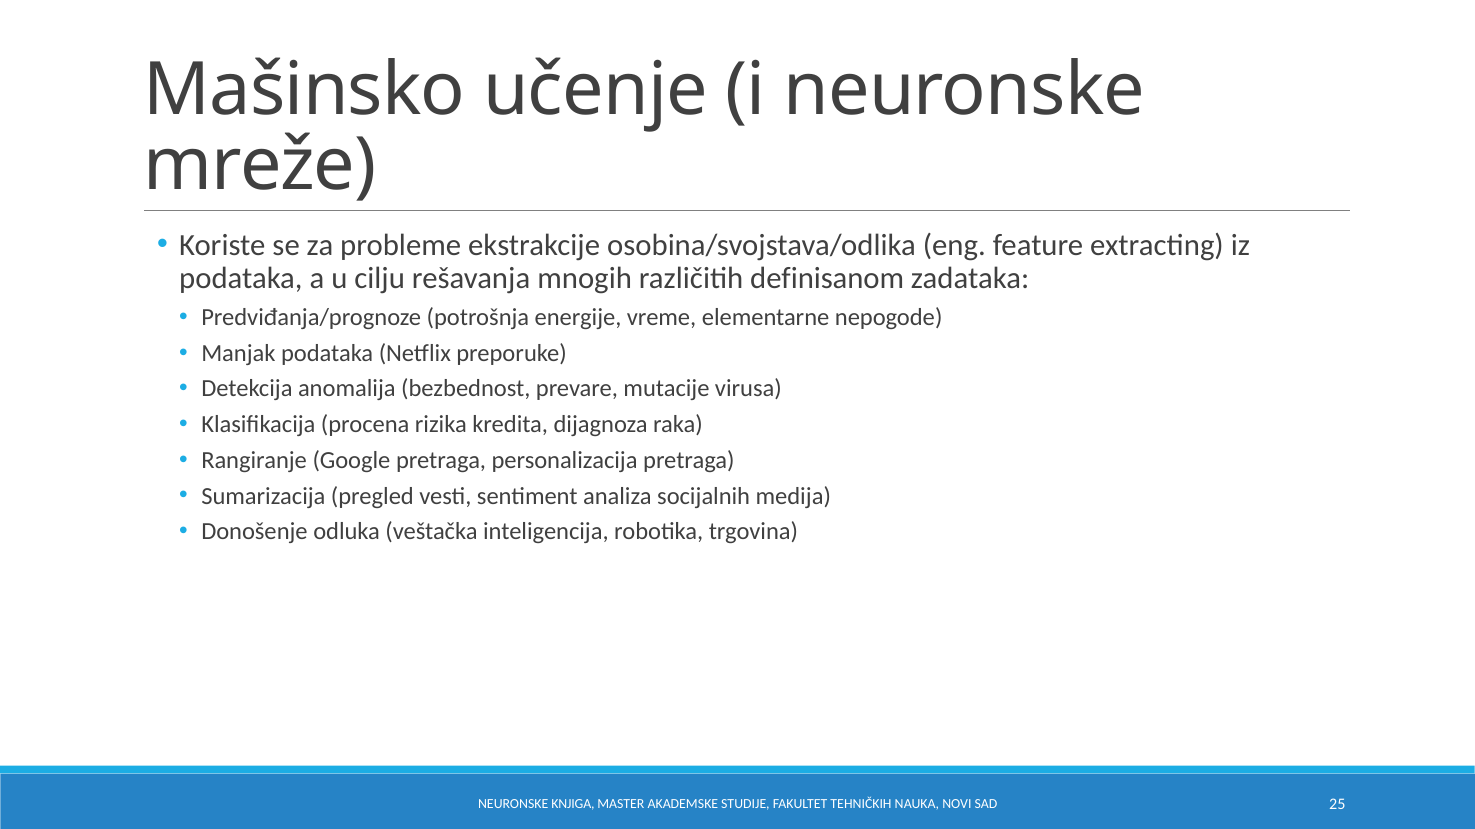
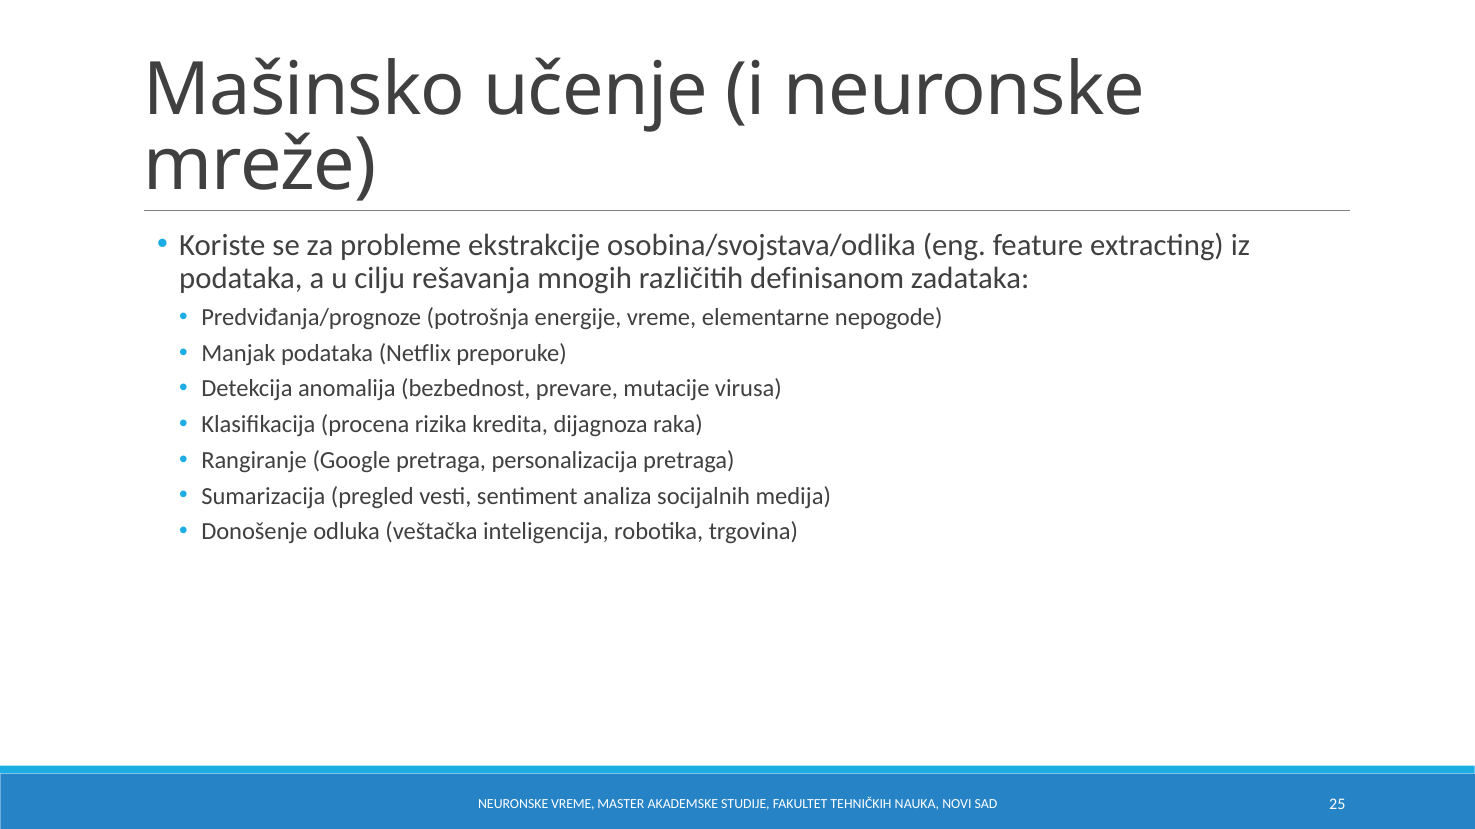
NEURONSKE KNJIGA: KNJIGA -> VREME
